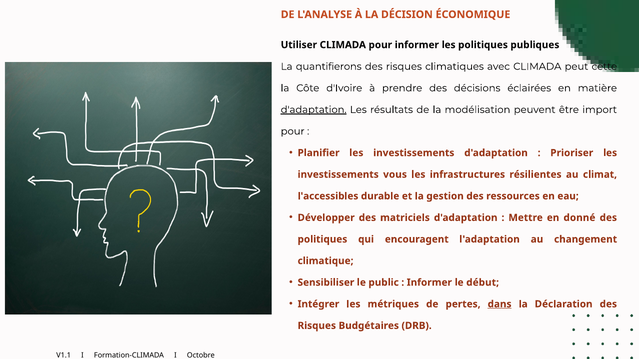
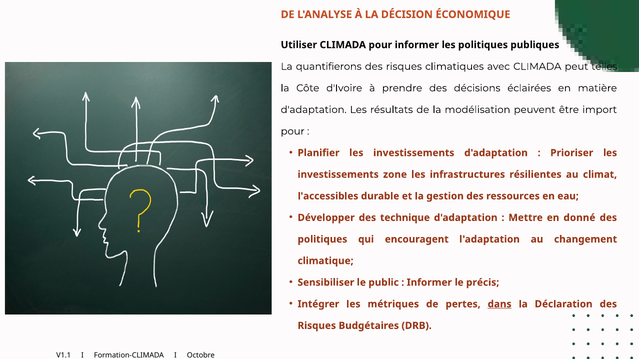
cette: cette -> telles
d'adaptation at (314, 110) underline: present -> none
vous: vous -> zone
matriciels: matriciels -> technique
début: début -> précis
